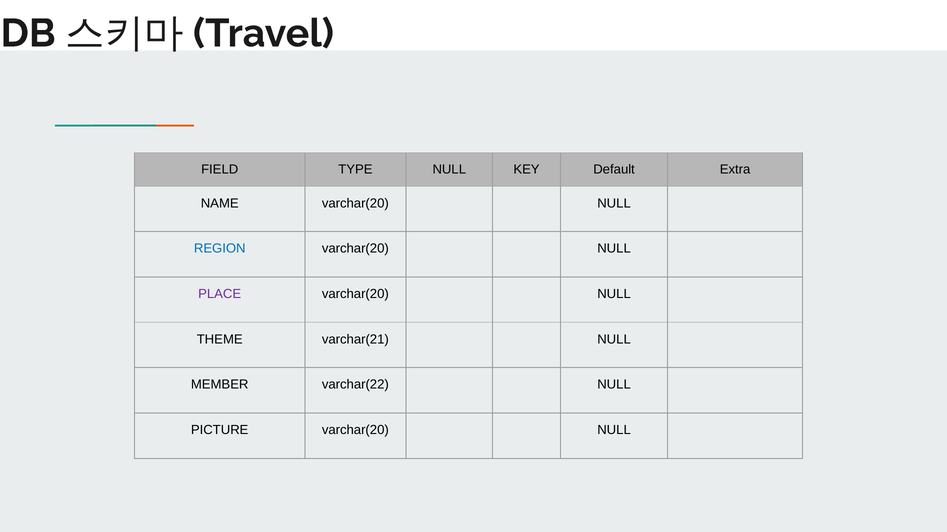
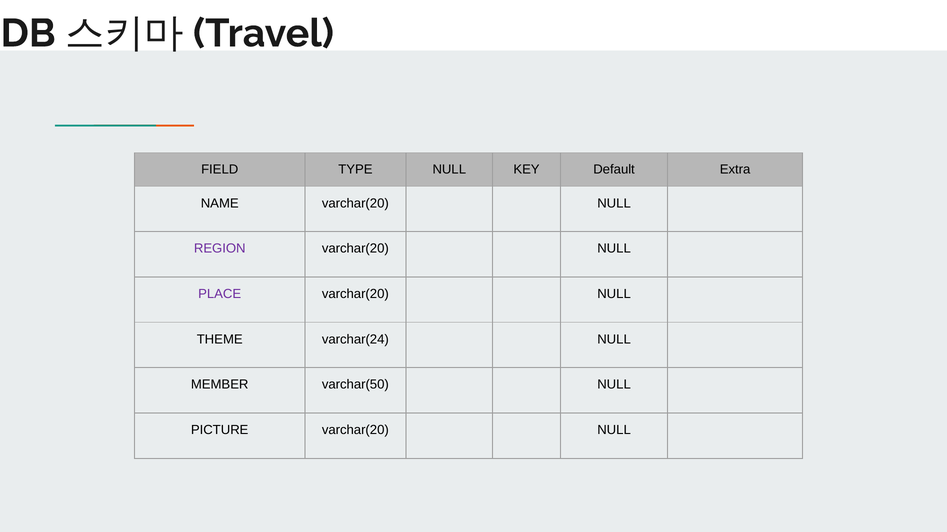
REGION colour: blue -> purple
varchar(21: varchar(21 -> varchar(24
varchar(22: varchar(22 -> varchar(50
